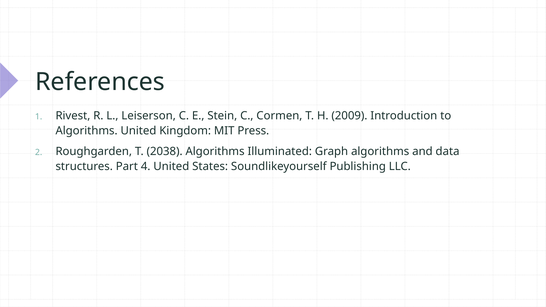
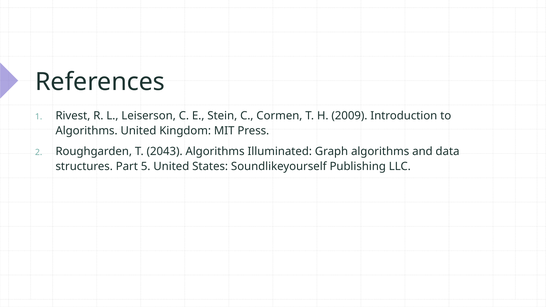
2038: 2038 -> 2043
4: 4 -> 5
